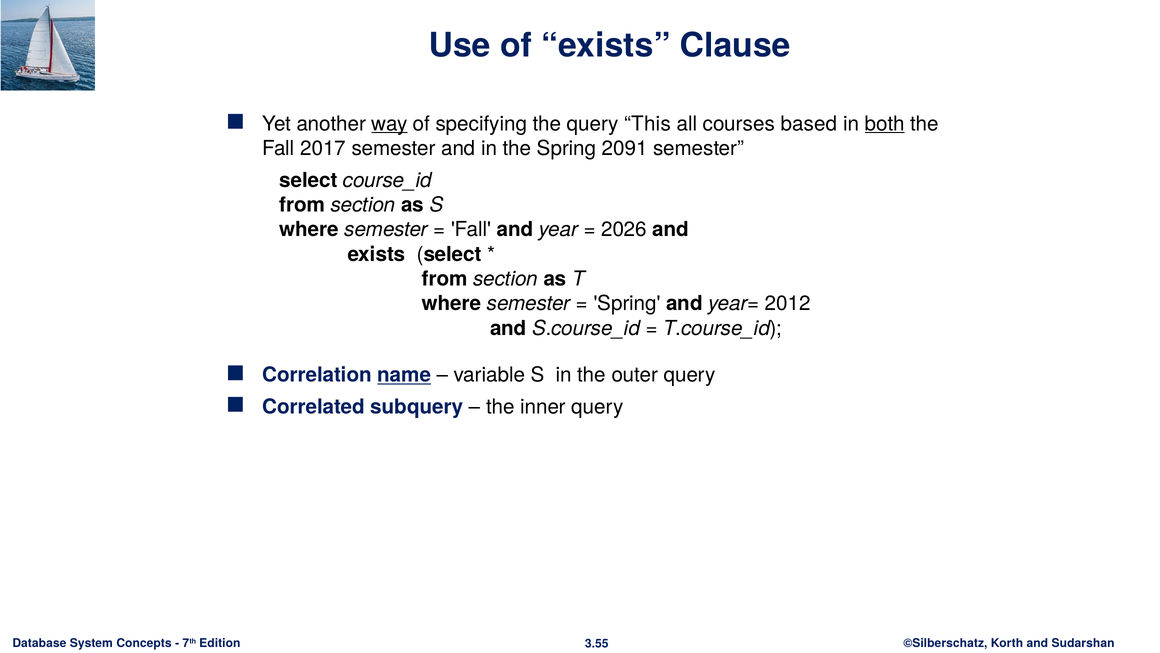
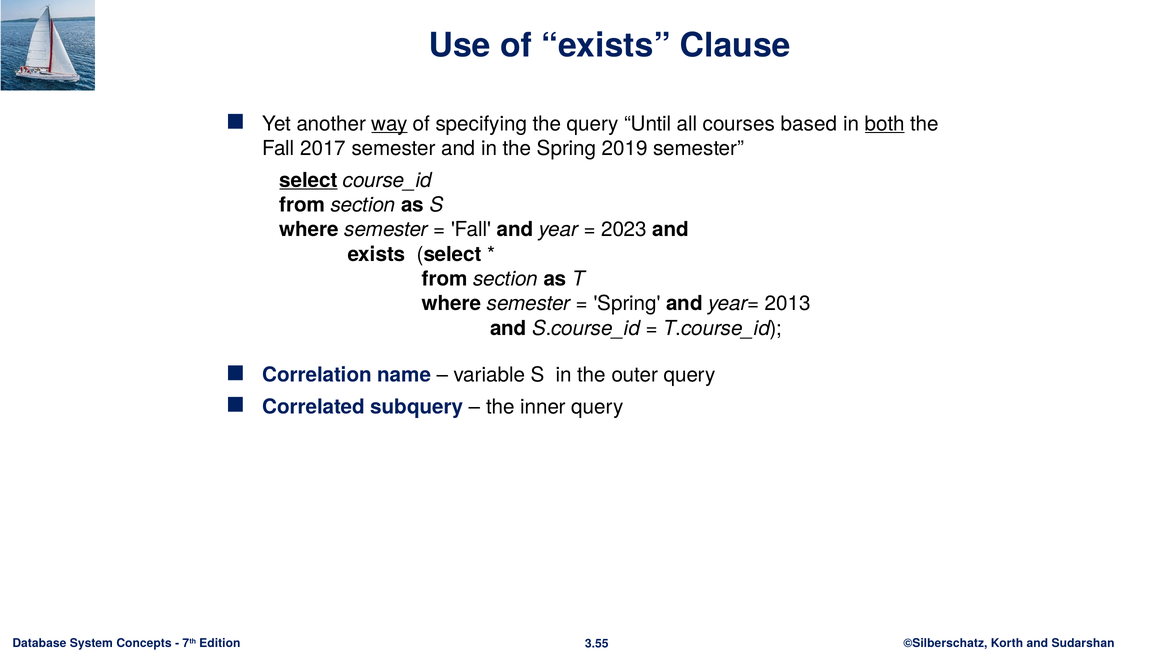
This: This -> Until
2091: 2091 -> 2019
select at (308, 180) underline: none -> present
2026: 2026 -> 2023
2012: 2012 -> 2013
name underline: present -> none
